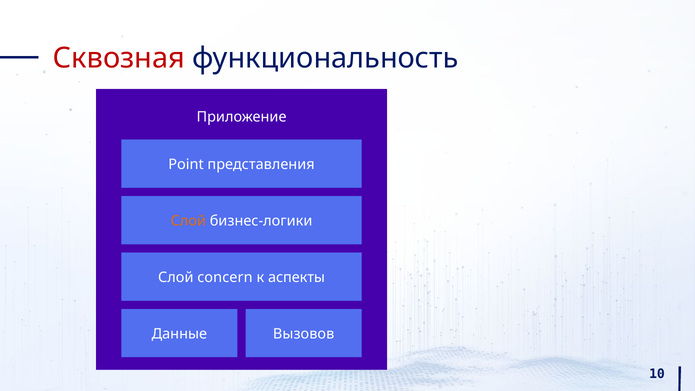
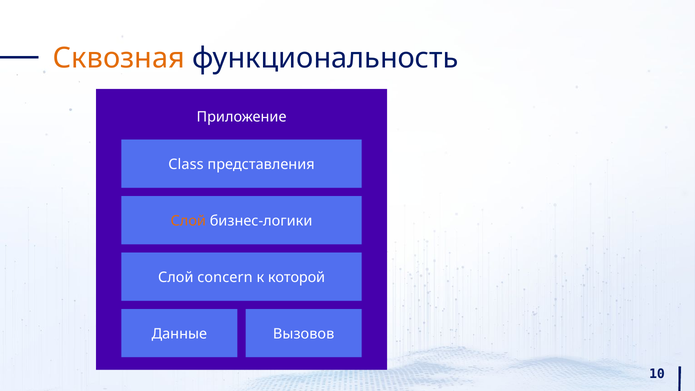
Сквозная colour: red -> orange
Point: Point -> Class
аспекты: аспекты -> которой
